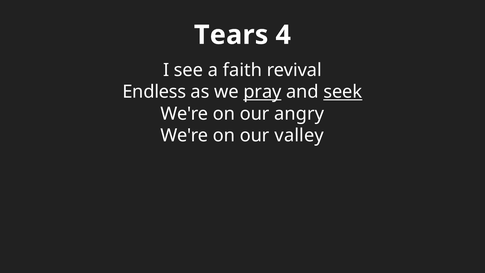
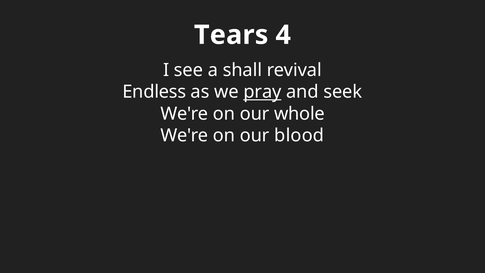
faith: faith -> shall
seek underline: present -> none
angry: angry -> whole
valley: valley -> blood
